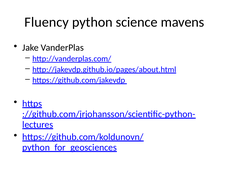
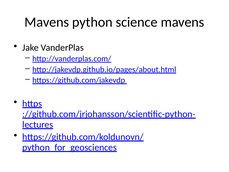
Fluency at (47, 22): Fluency -> Mavens
